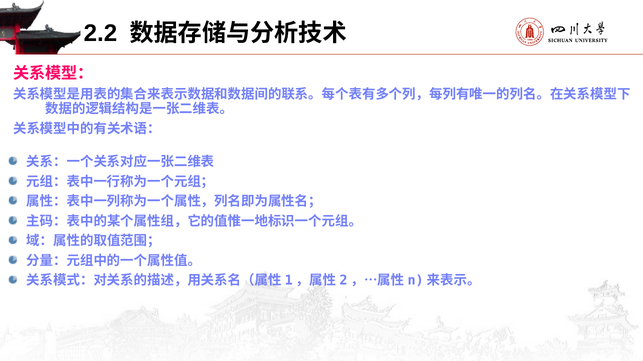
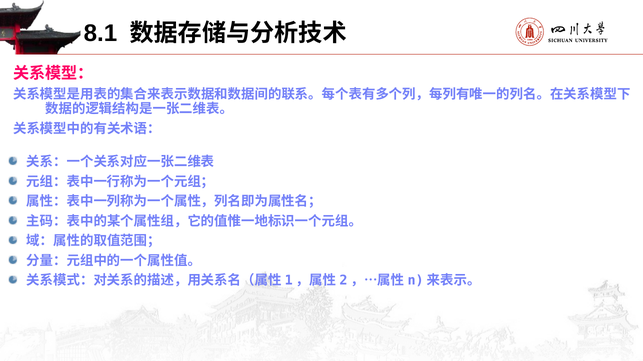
2.2: 2.2 -> 8.1
